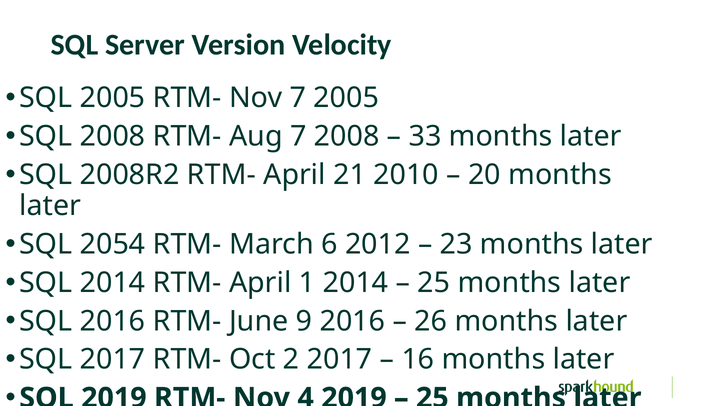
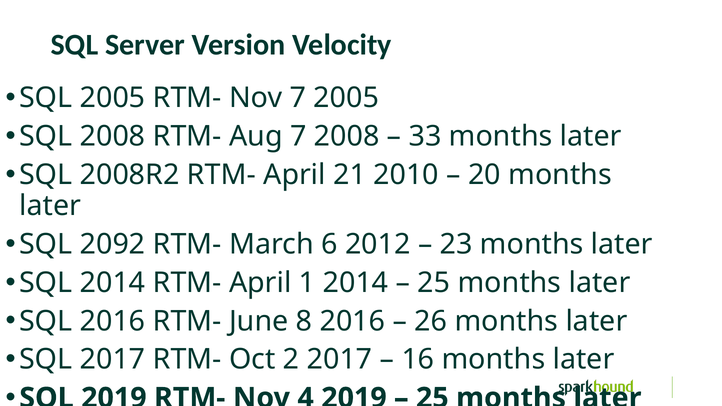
2054: 2054 -> 2092
9: 9 -> 8
